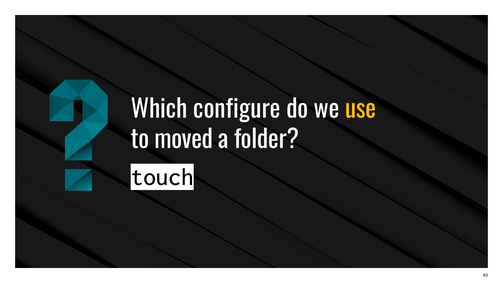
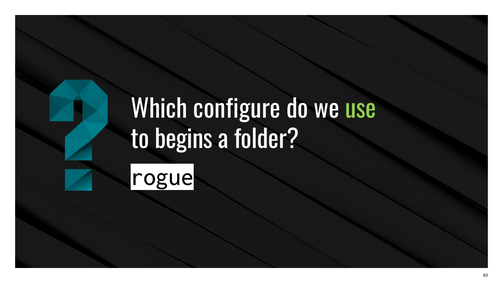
use colour: yellow -> light green
moved: moved -> begins
touch: touch -> rogue
